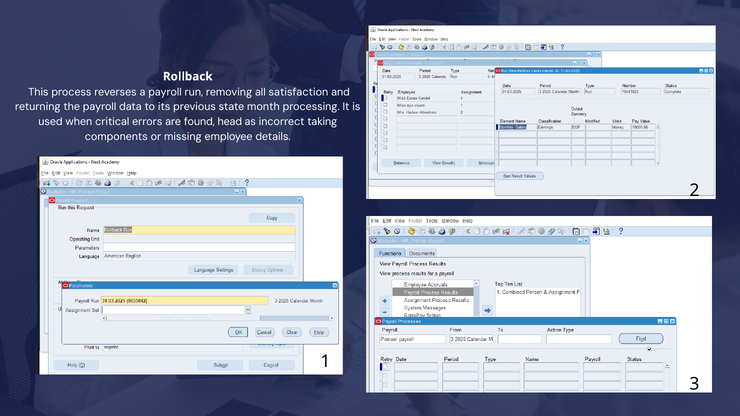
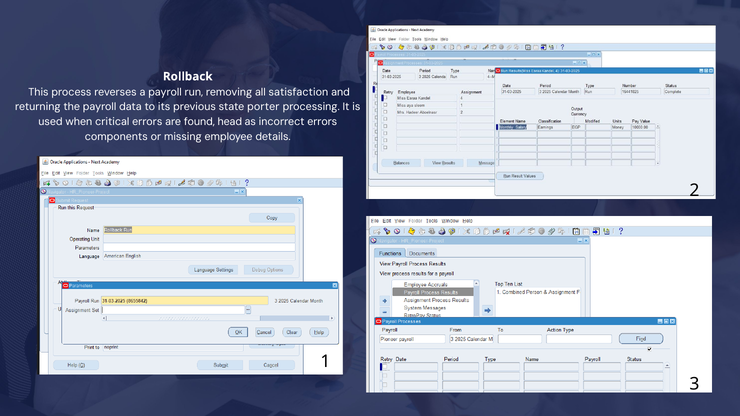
month: month -> porter
incorrect taking: taking -> errors
